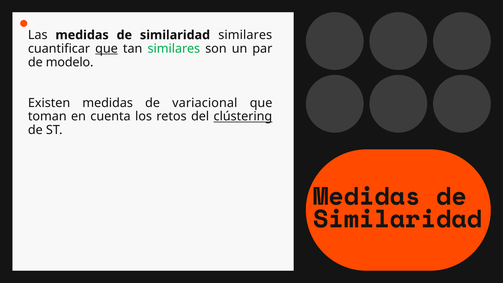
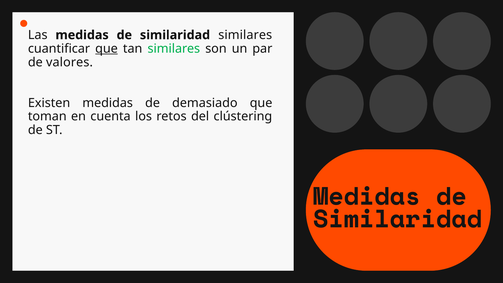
modelo: modelo -> valores
variacional: variacional -> demasiado
clústering underline: present -> none
